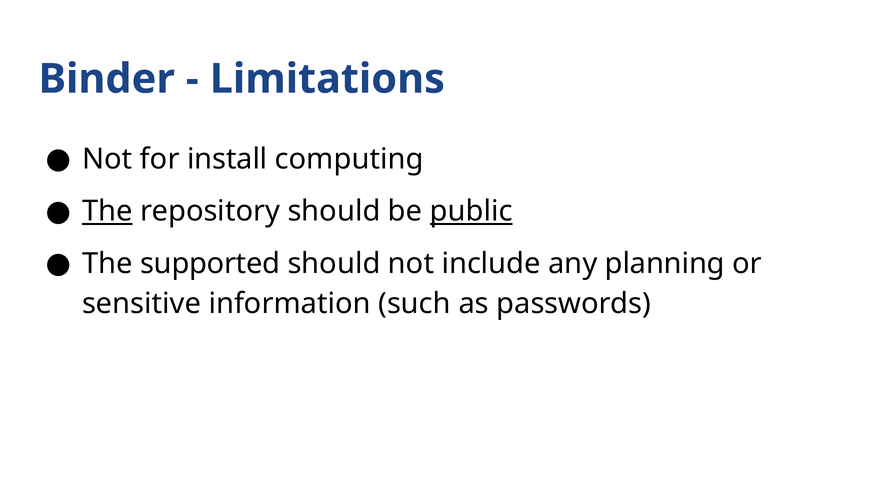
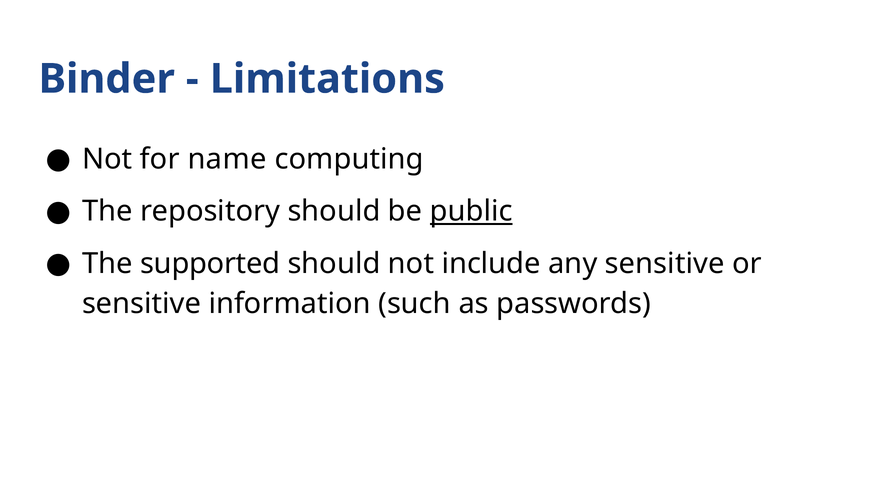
install: install -> name
The at (107, 211) underline: present -> none
any planning: planning -> sensitive
